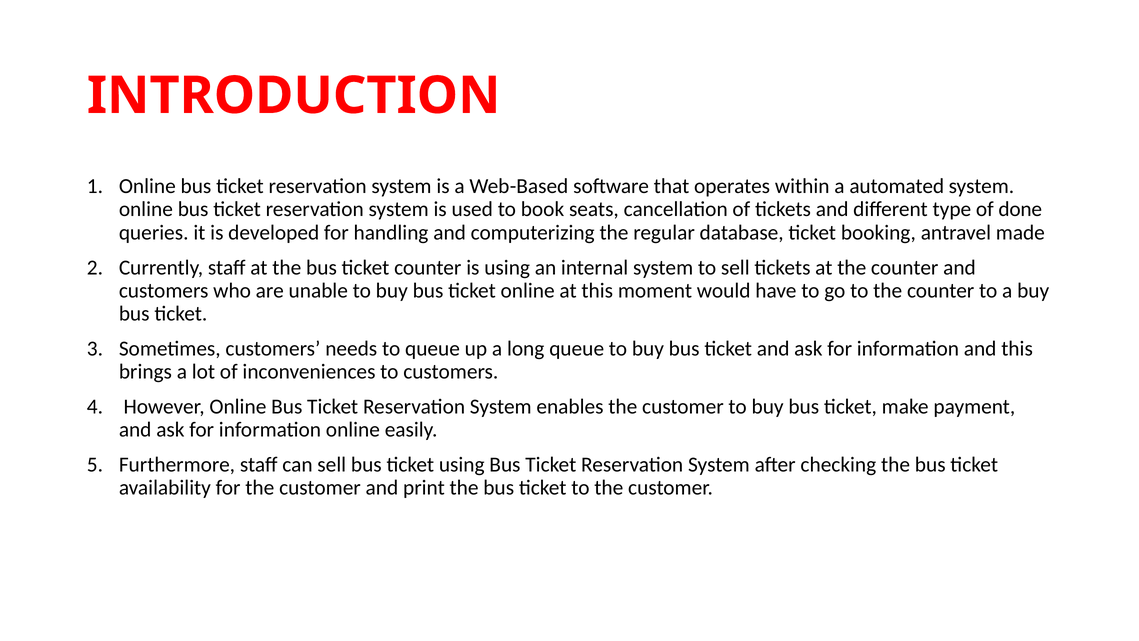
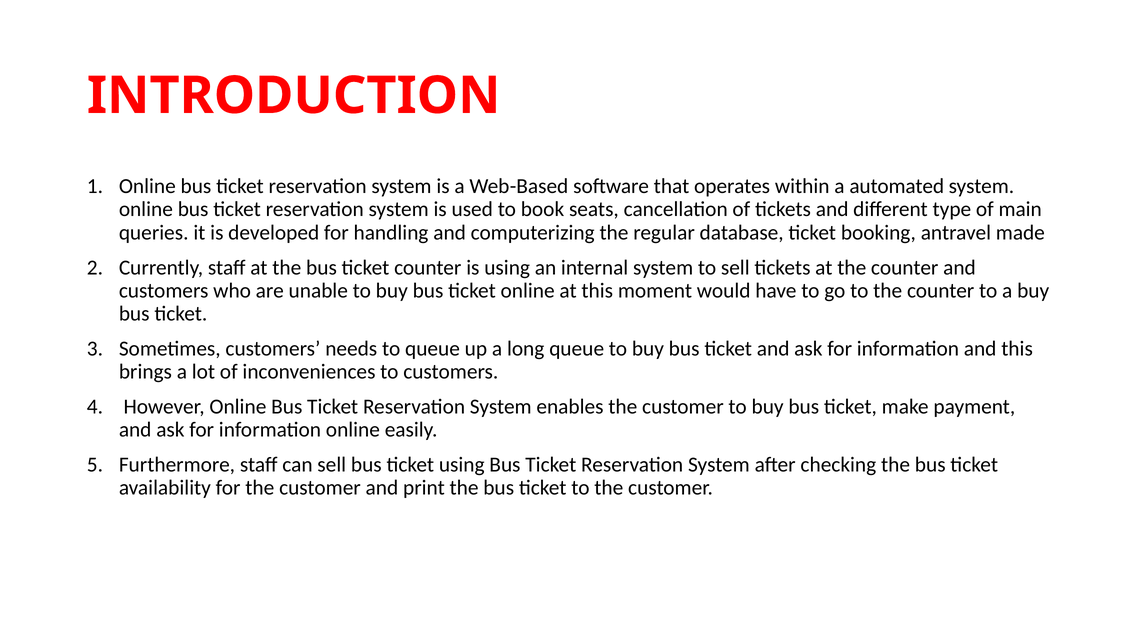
done: done -> main
